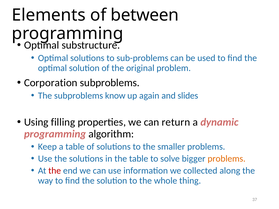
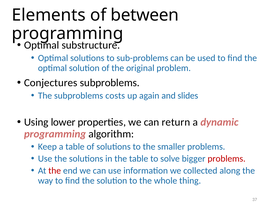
Corporation: Corporation -> Conjectures
know: know -> costs
filling: filling -> lower
problems at (227, 159) colour: orange -> red
